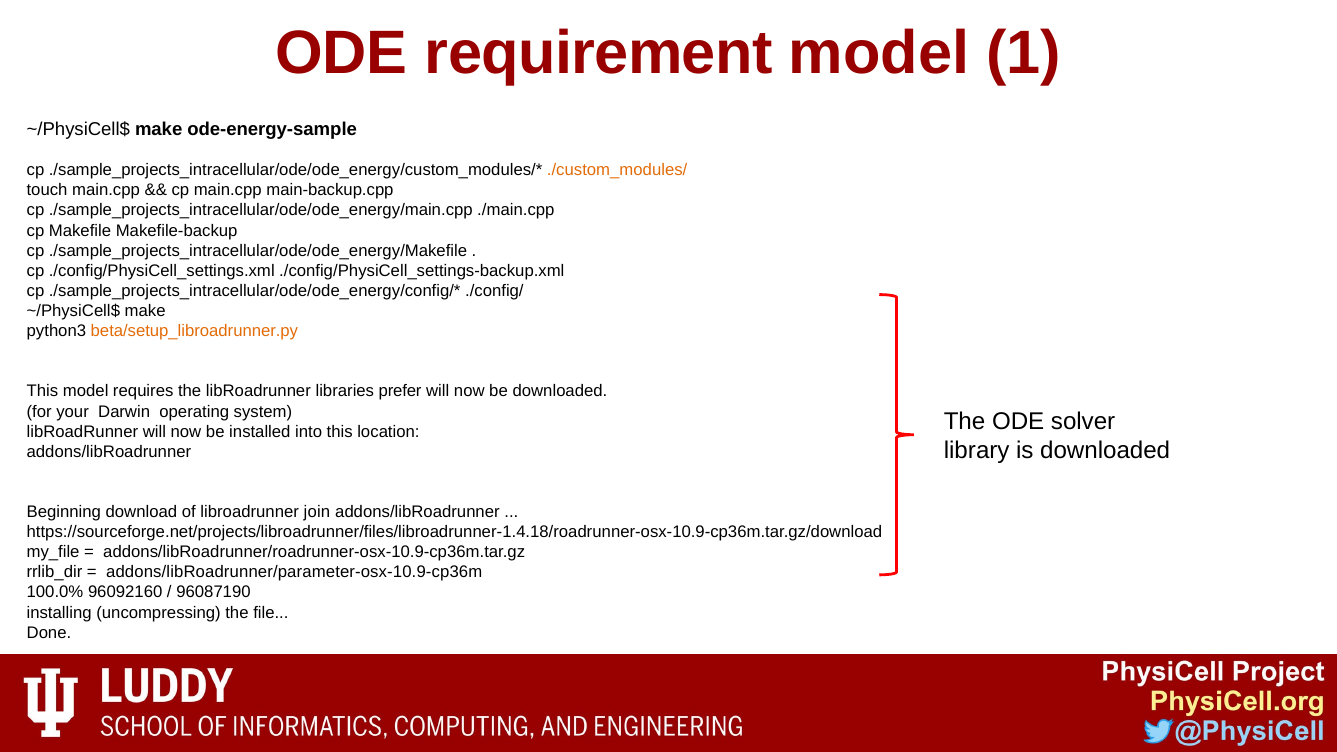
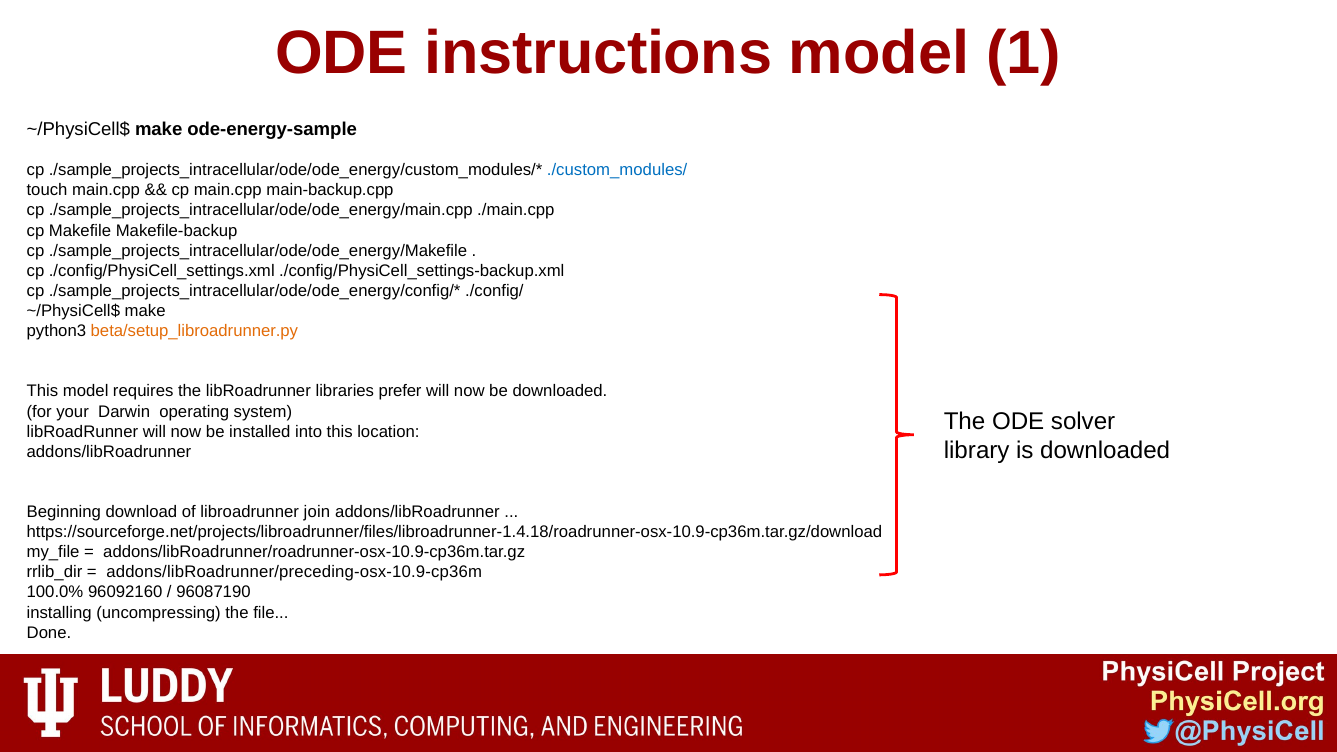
requirement: requirement -> instructions
./custom_modules/ colour: orange -> blue
addons/libRoadrunner/parameter-osx-10.9-cp36m: addons/libRoadrunner/parameter-osx-10.9-cp36m -> addons/libRoadrunner/preceding-osx-10.9-cp36m
